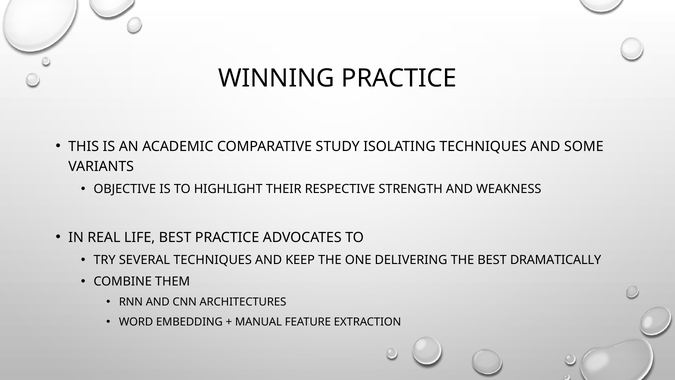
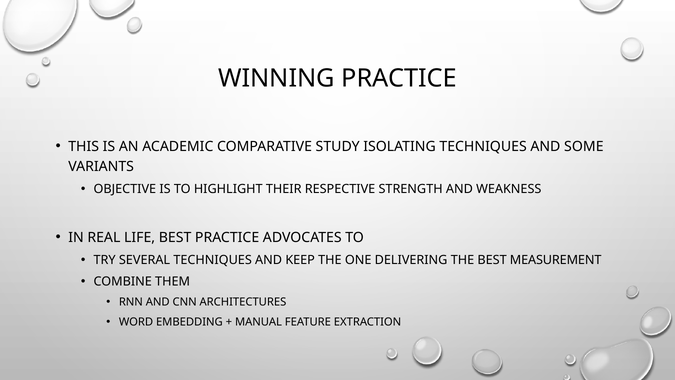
DRAMATICALLY: DRAMATICALLY -> MEASUREMENT
